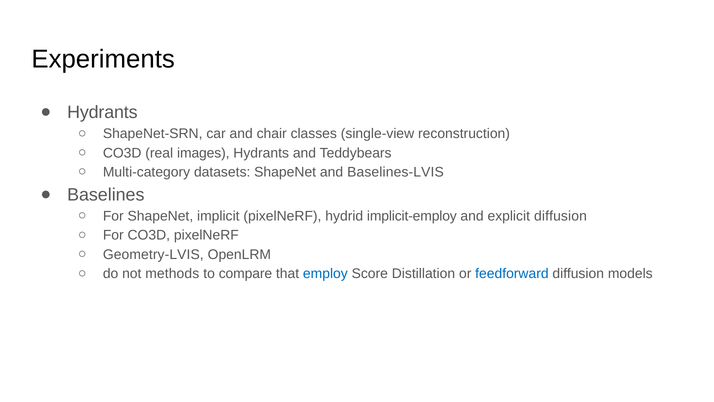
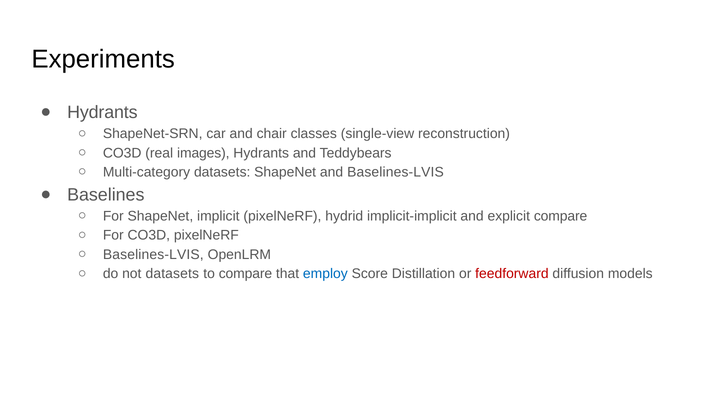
implicit-employ: implicit-employ -> implicit-implicit
explicit diffusion: diffusion -> compare
Geometry-LVIS at (153, 254): Geometry-LVIS -> Baselines-LVIS
not methods: methods -> datasets
feedforward colour: blue -> red
